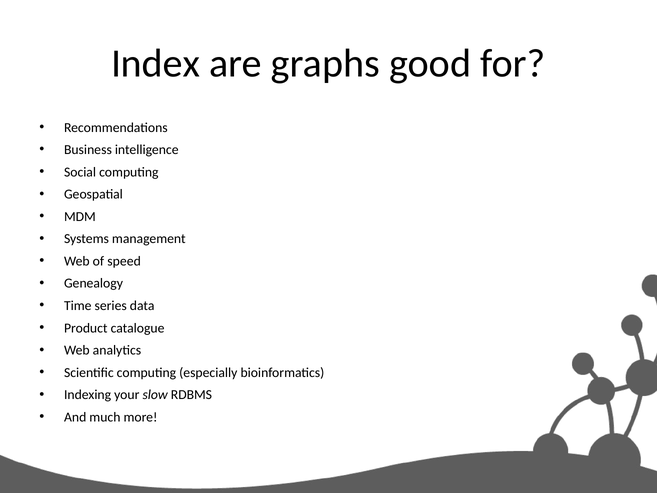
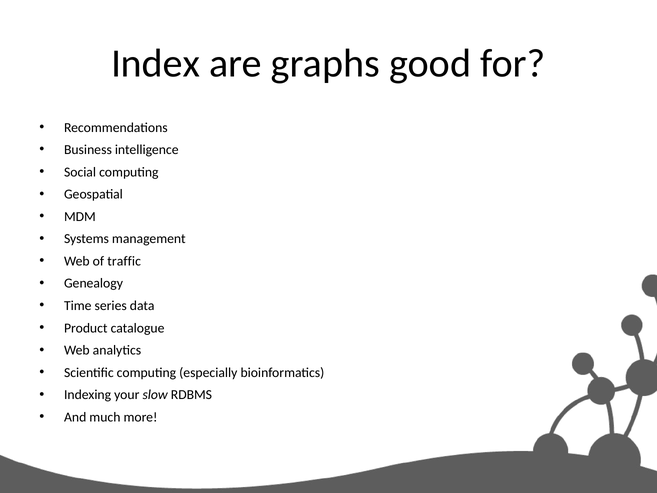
speed: speed -> traffic
